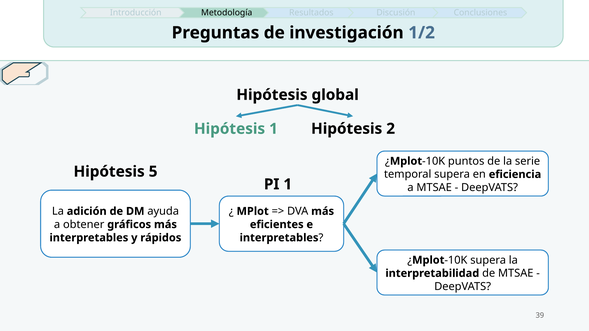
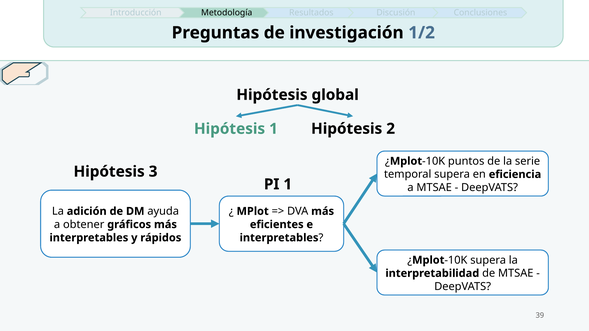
5: 5 -> 3
